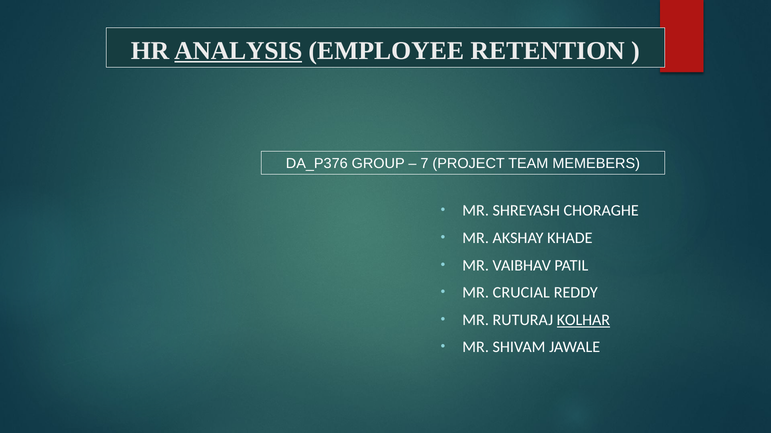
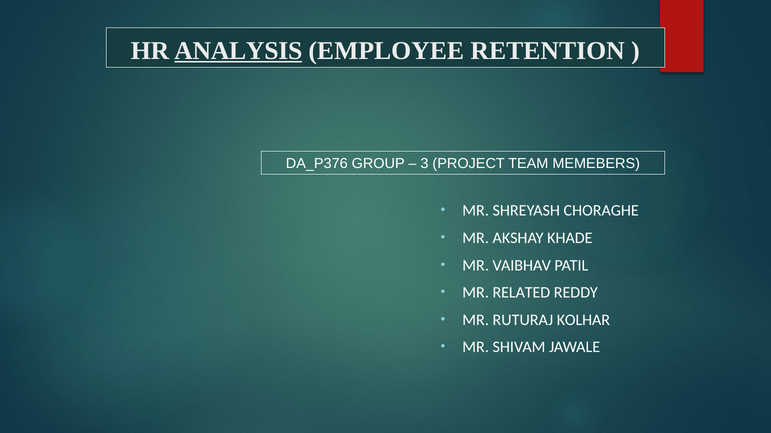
7: 7 -> 3
CRUCIAL: CRUCIAL -> RELATED
KOLHAR underline: present -> none
